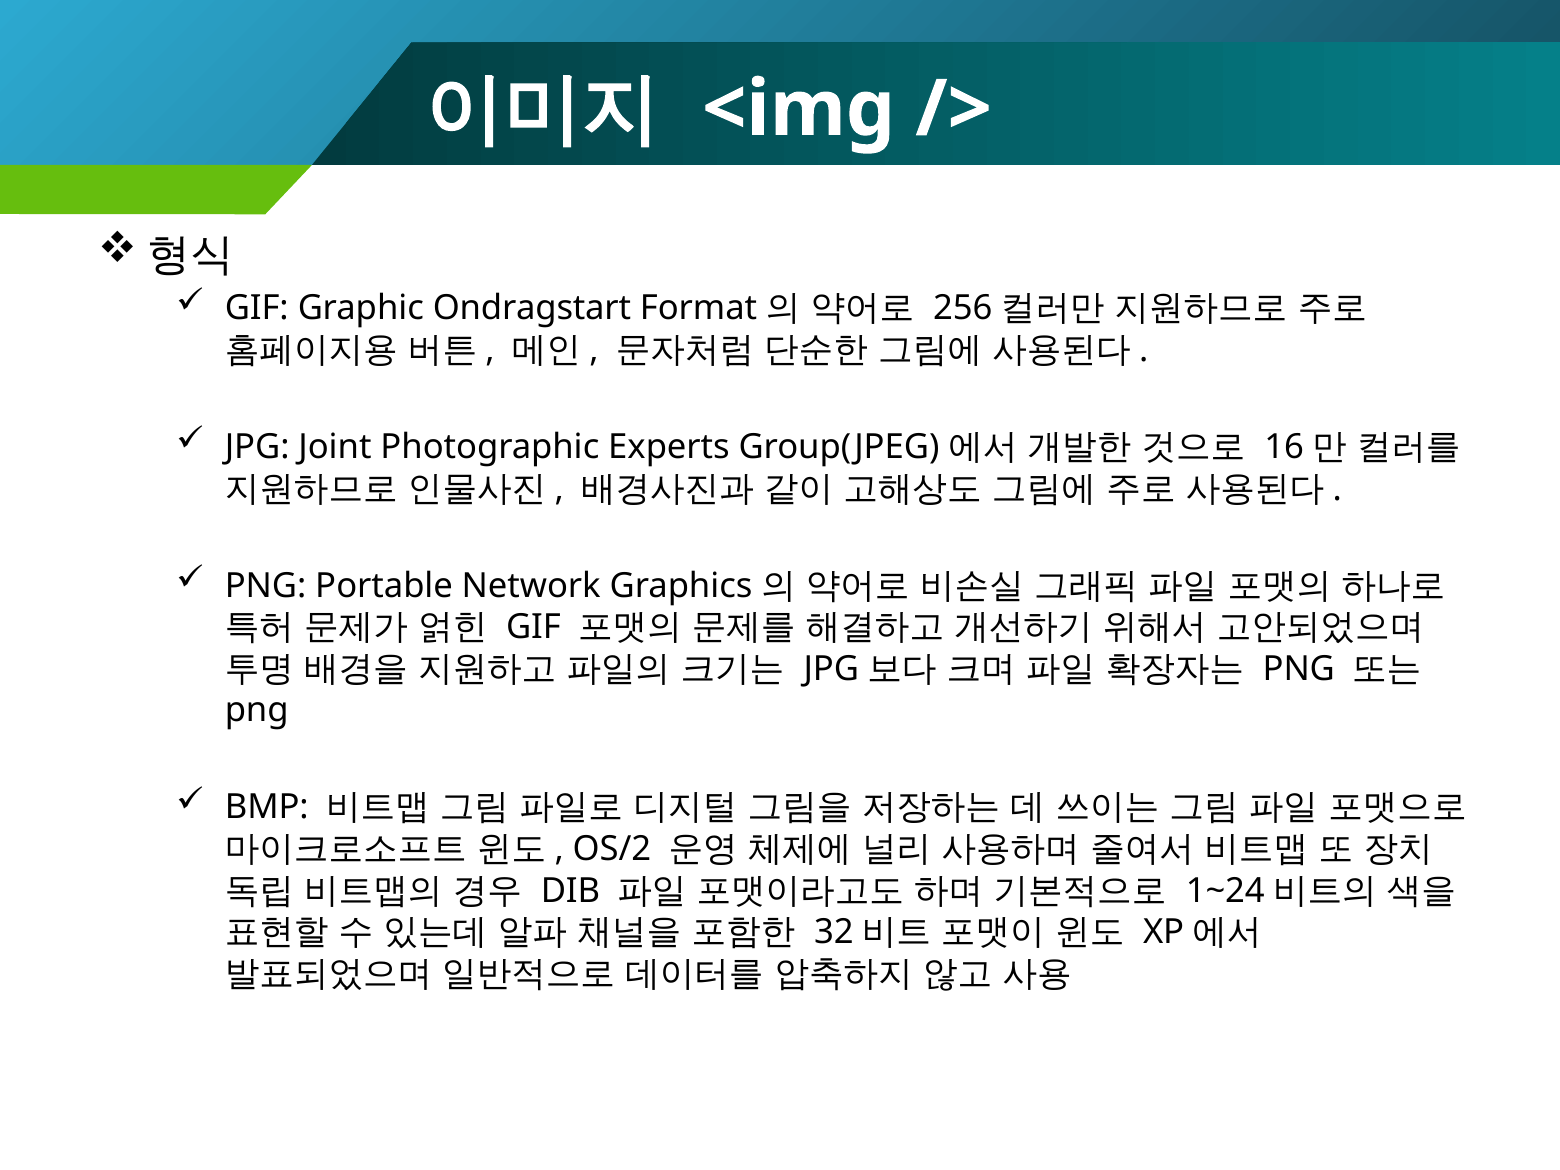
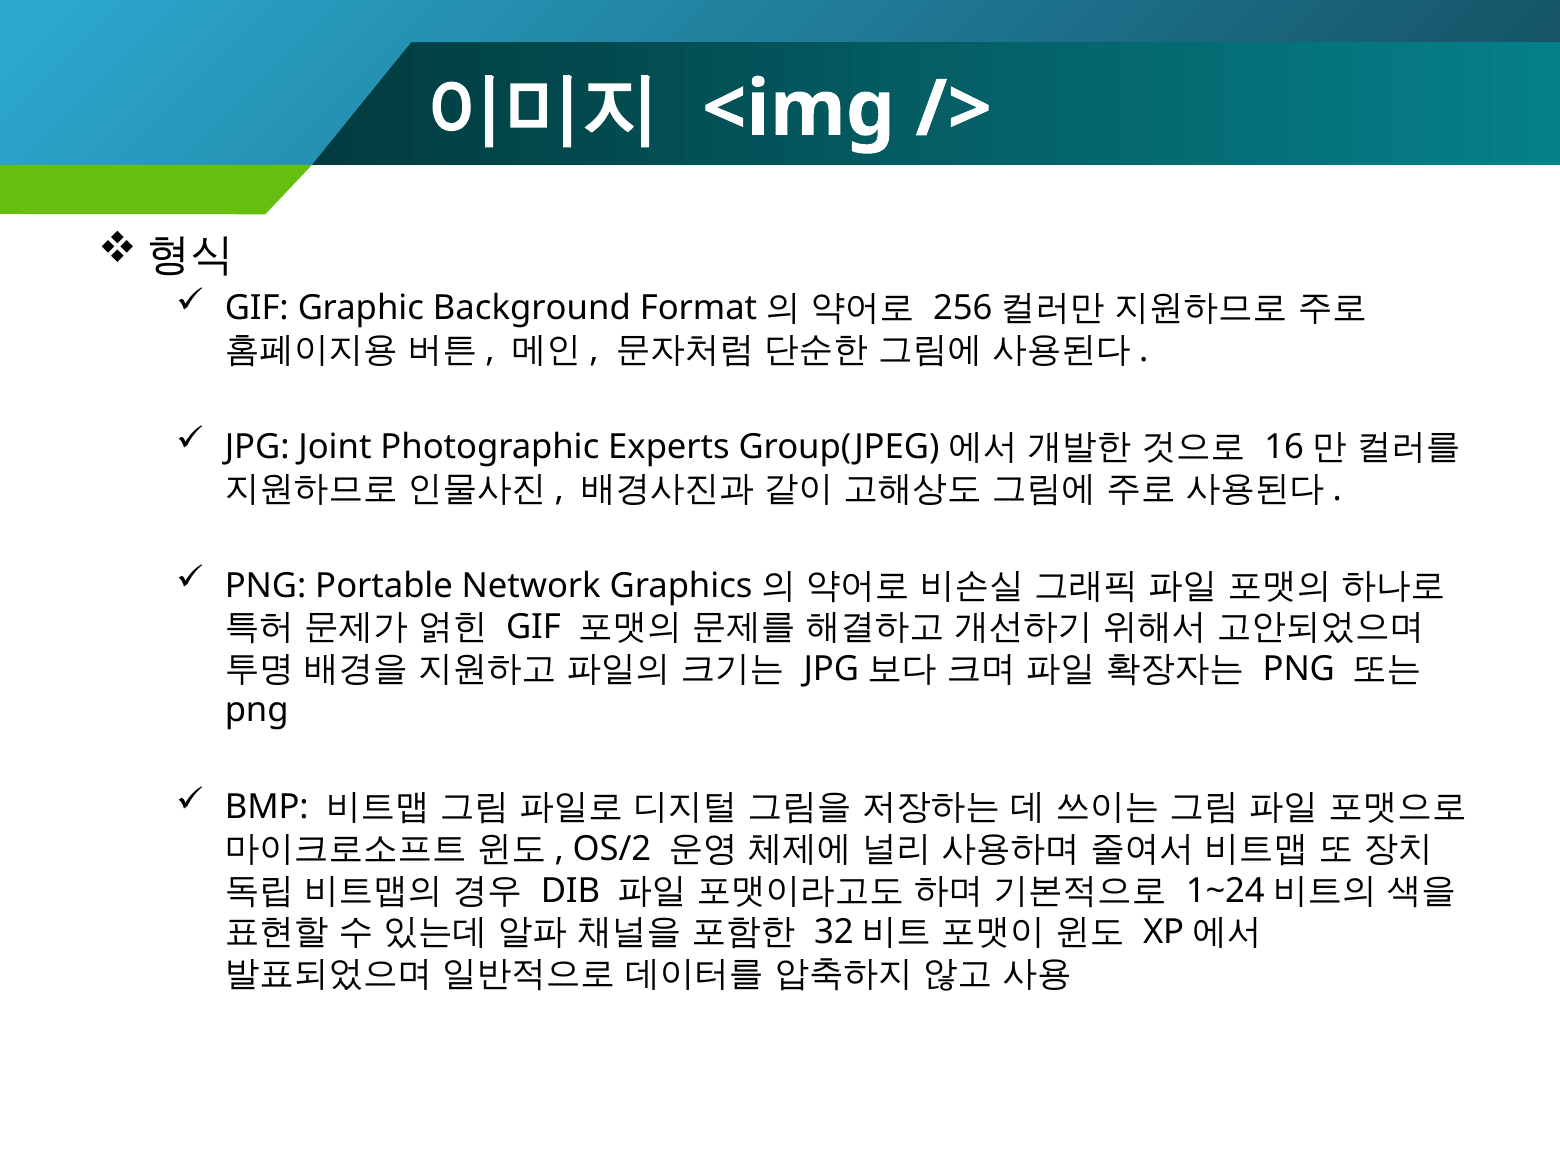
Ondragstart: Ondragstart -> Background
